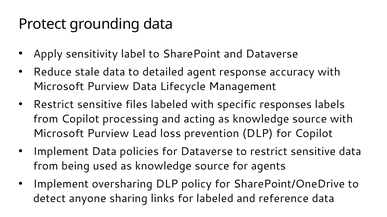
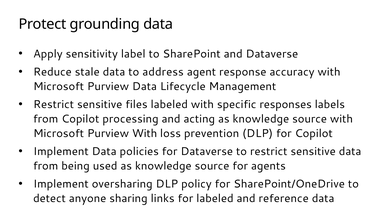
detailed: detailed -> address
Purview Lead: Lead -> With
